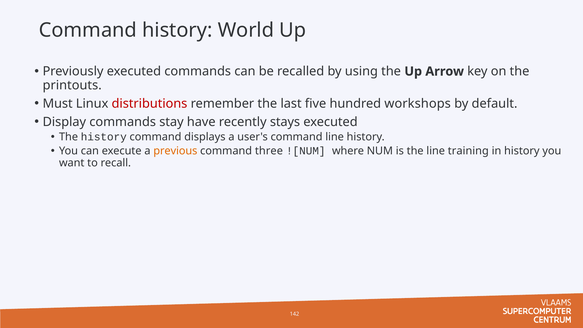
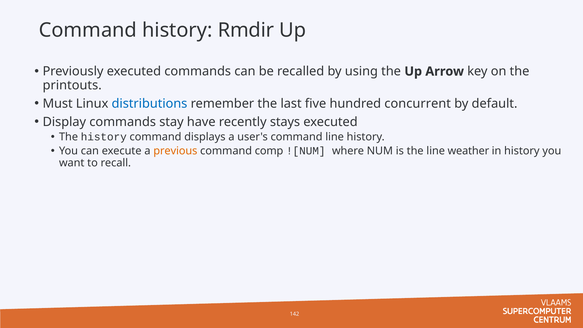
World: World -> Rmdir
distributions colour: red -> blue
workshops: workshops -> concurrent
three: three -> comp
training: training -> weather
